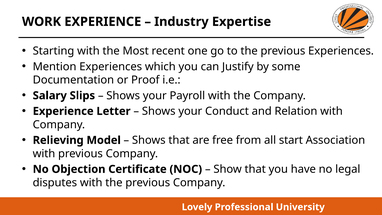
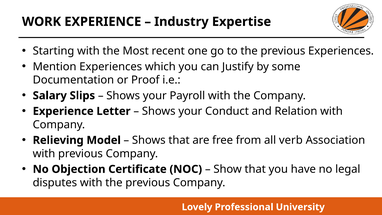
start: start -> verb
